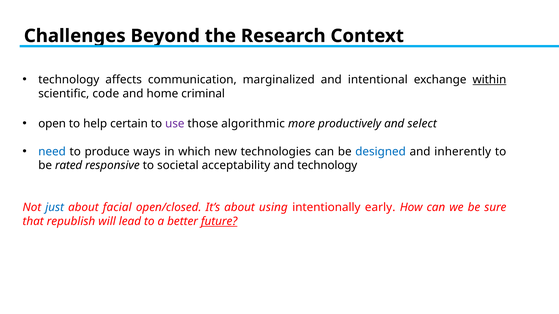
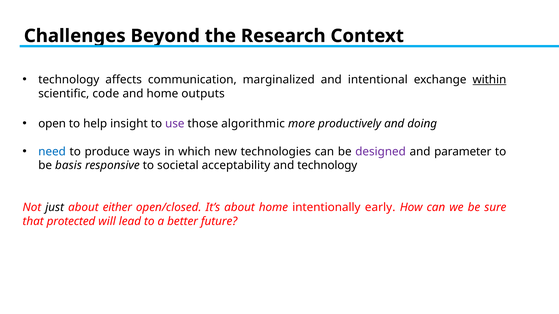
criminal: criminal -> outputs
certain: certain -> insight
select: select -> doing
designed colour: blue -> purple
inherently: inherently -> parameter
rated: rated -> basis
just colour: blue -> black
facial: facial -> either
about using: using -> home
republish: republish -> protected
future underline: present -> none
